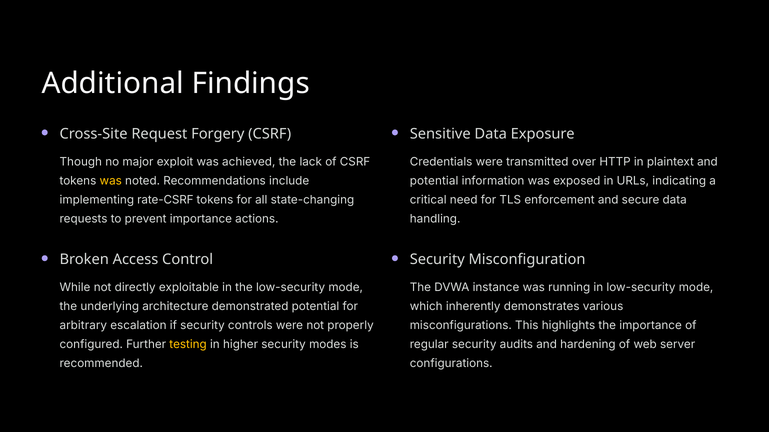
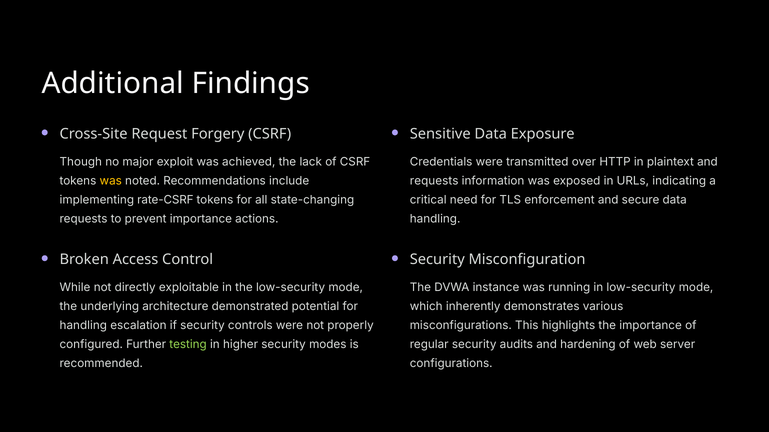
potential at (434, 181): potential -> requests
arbitrary at (83, 326): arbitrary -> handling
testing colour: yellow -> light green
